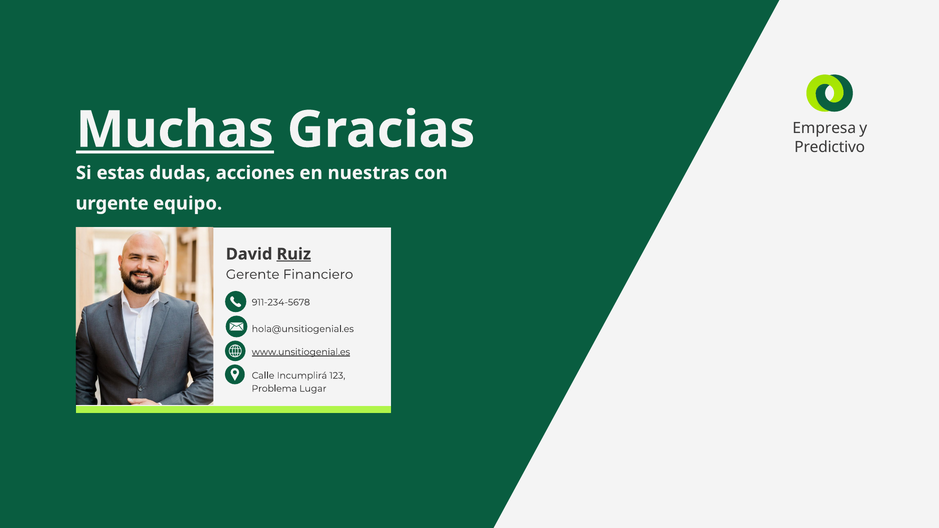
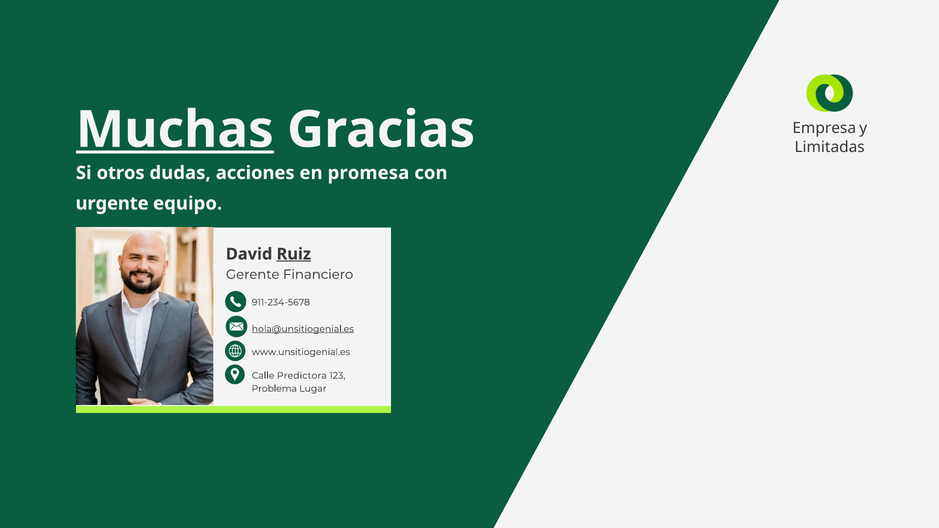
Predictivo: Predictivo -> Limitadas
estas: estas -> otros
nuestras: nuestras -> promesa
hola@unsitiogenial.es underline: none -> present
www.unsitiogenial.es underline: present -> none
Incumplirá: Incumplirá -> Predictora
